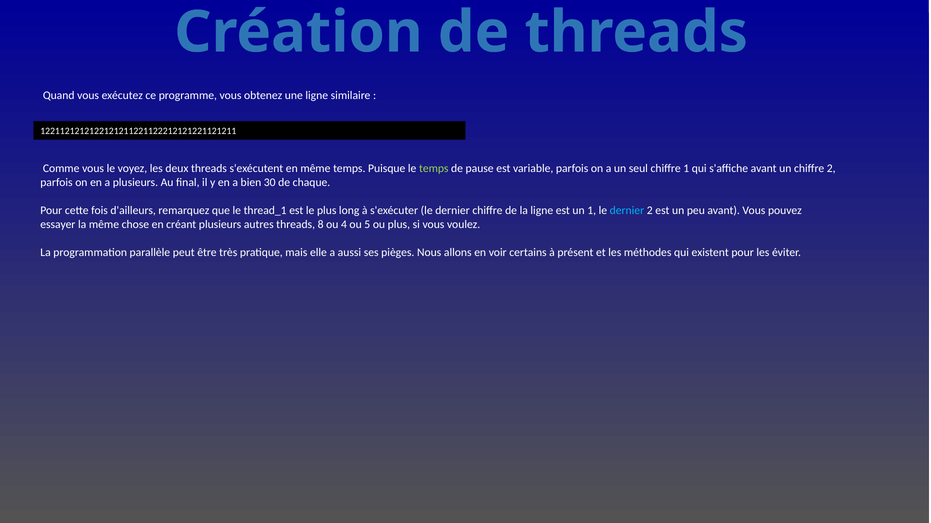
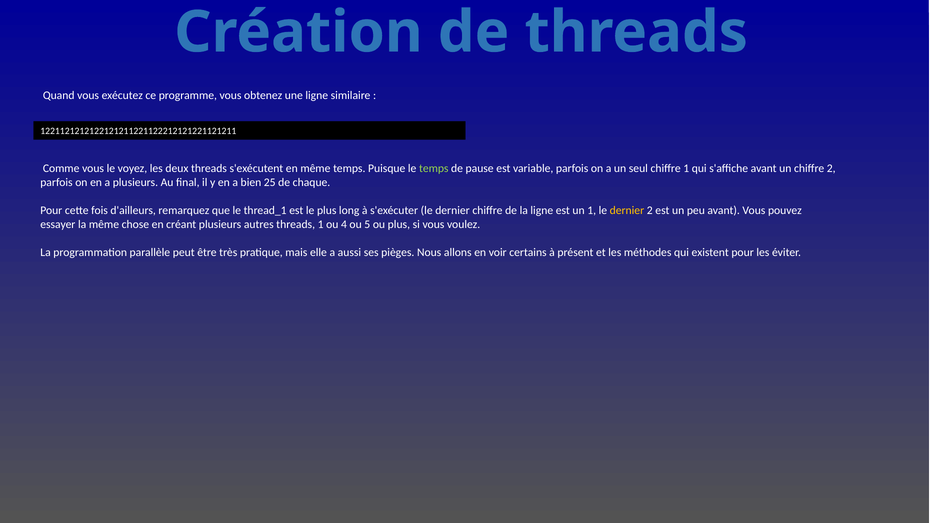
30: 30 -> 25
dernier at (627, 211) colour: light blue -> yellow
threads 8: 8 -> 1
